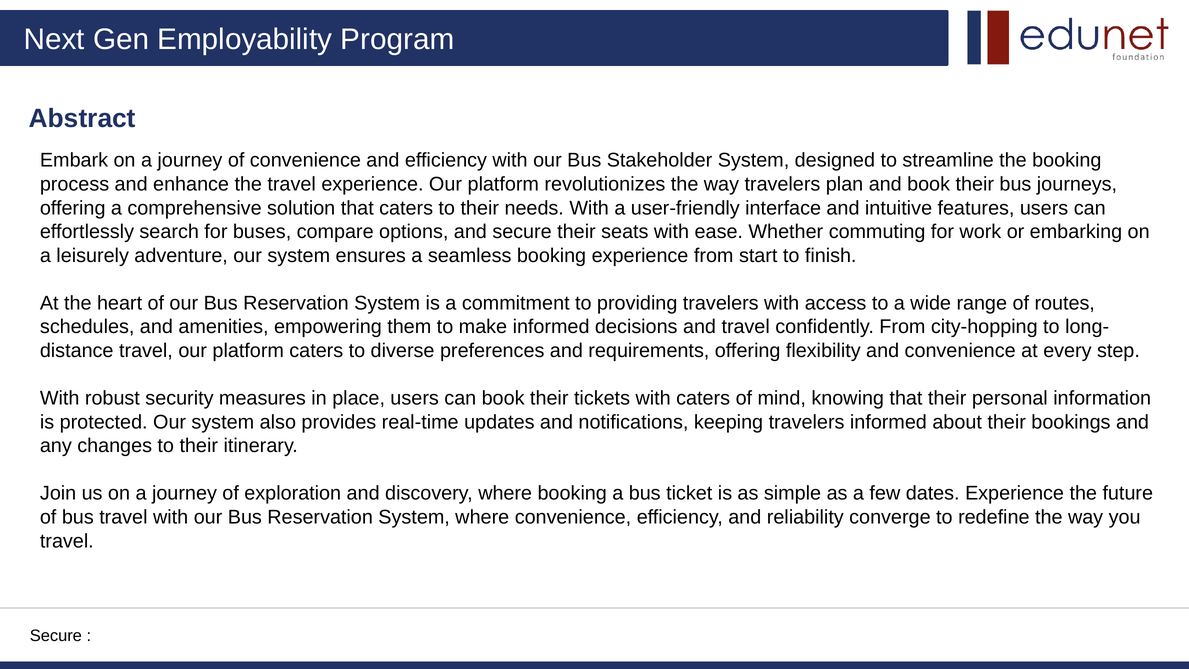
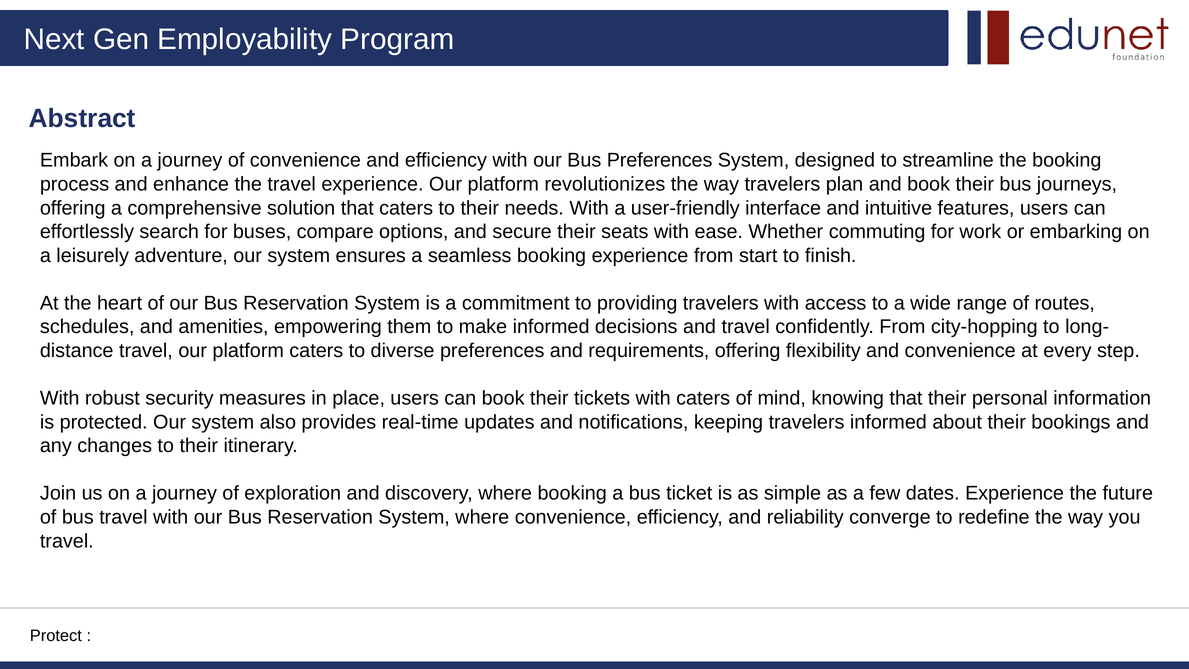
Bus Stakeholder: Stakeholder -> Preferences
Secure at (56, 636): Secure -> Protect
